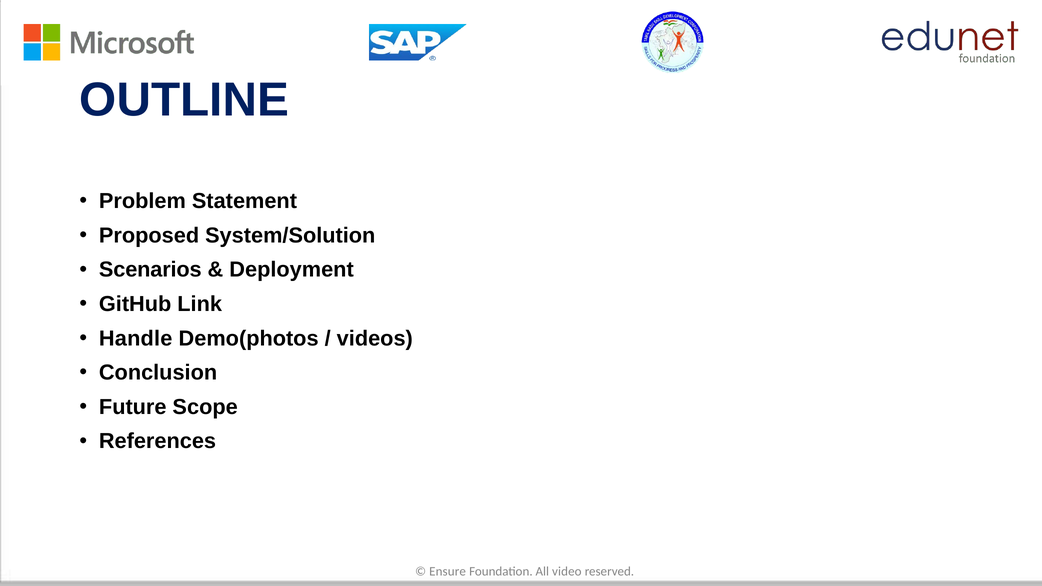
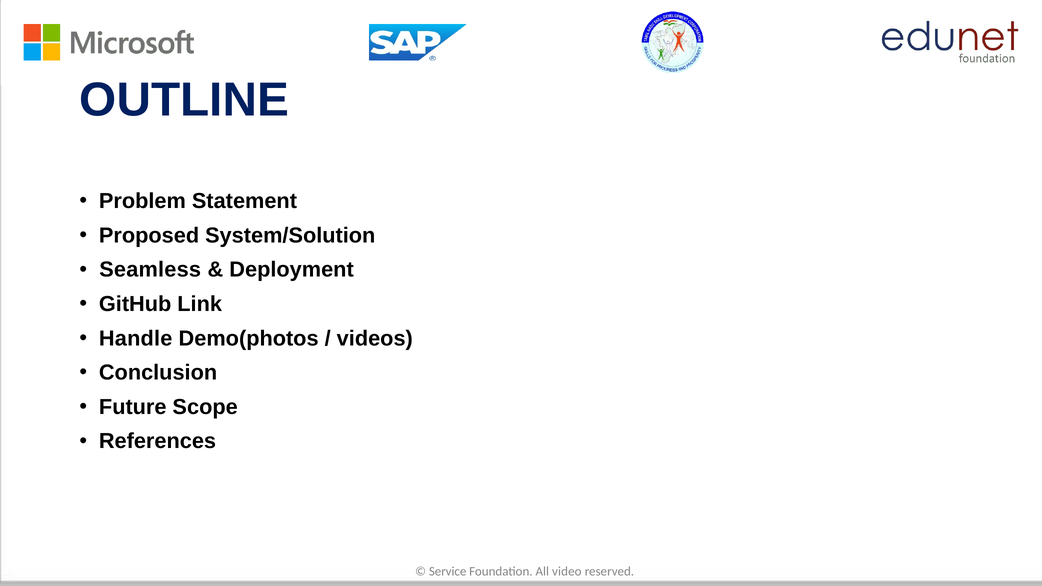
Scenarios: Scenarios -> Seamless
Ensure: Ensure -> Service
